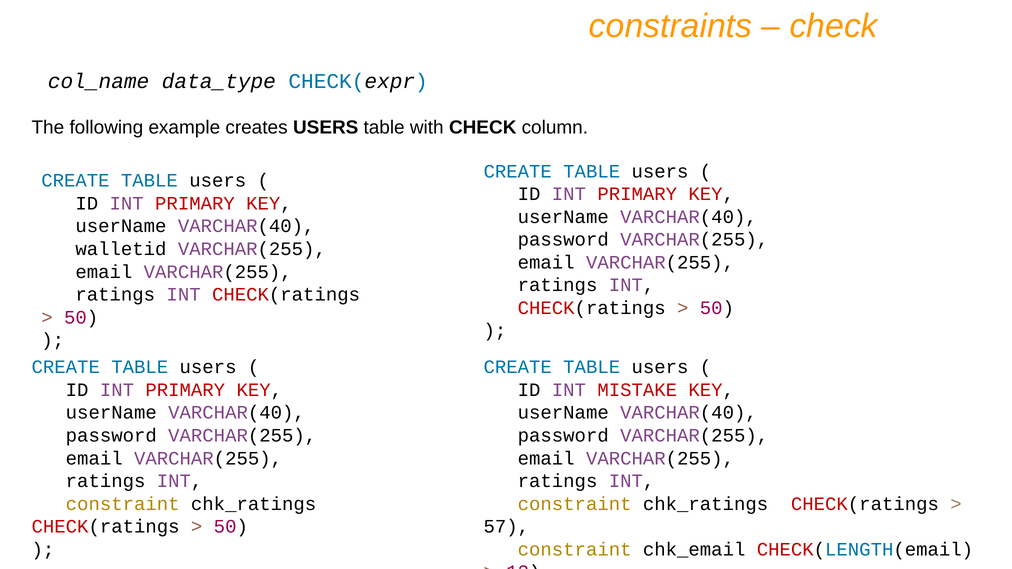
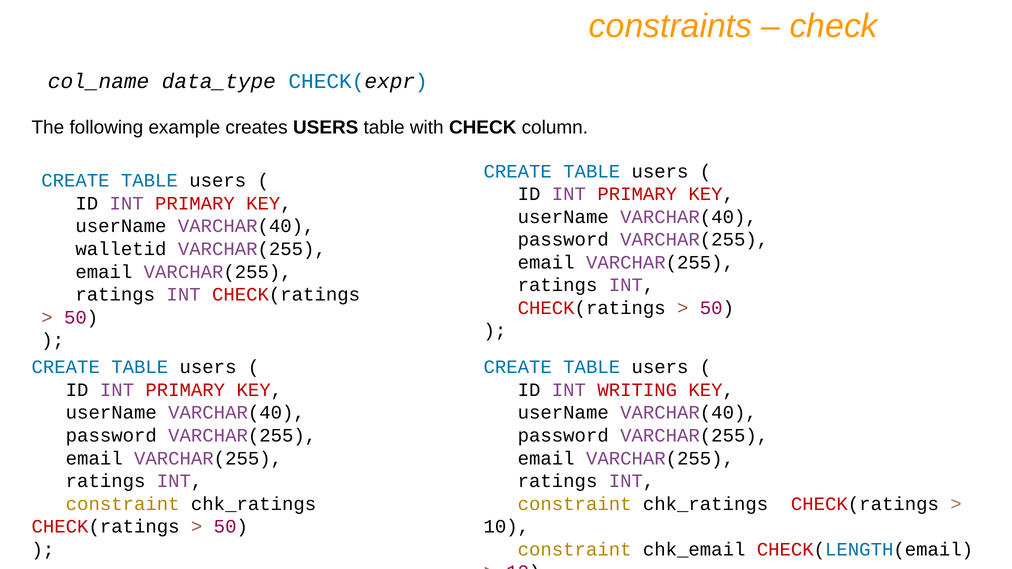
MISTAKE: MISTAKE -> WRITING
57: 57 -> 10
